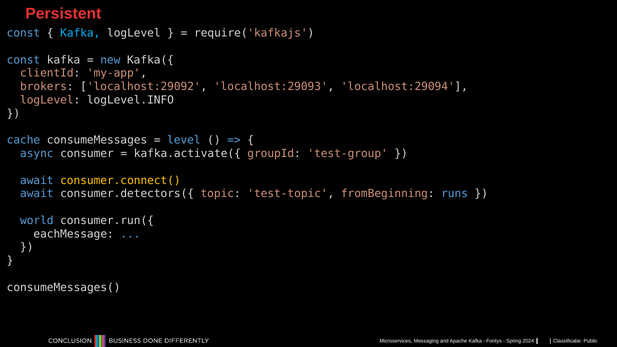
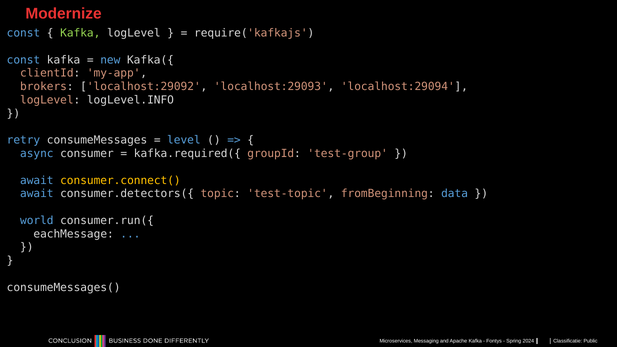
Persistent: Persistent -> Modernize
Kafka at (80, 33) colour: light blue -> light green
cache: cache -> retry
kafka.activate({: kafka.activate({ -> kafka.required({
runs: runs -> data
